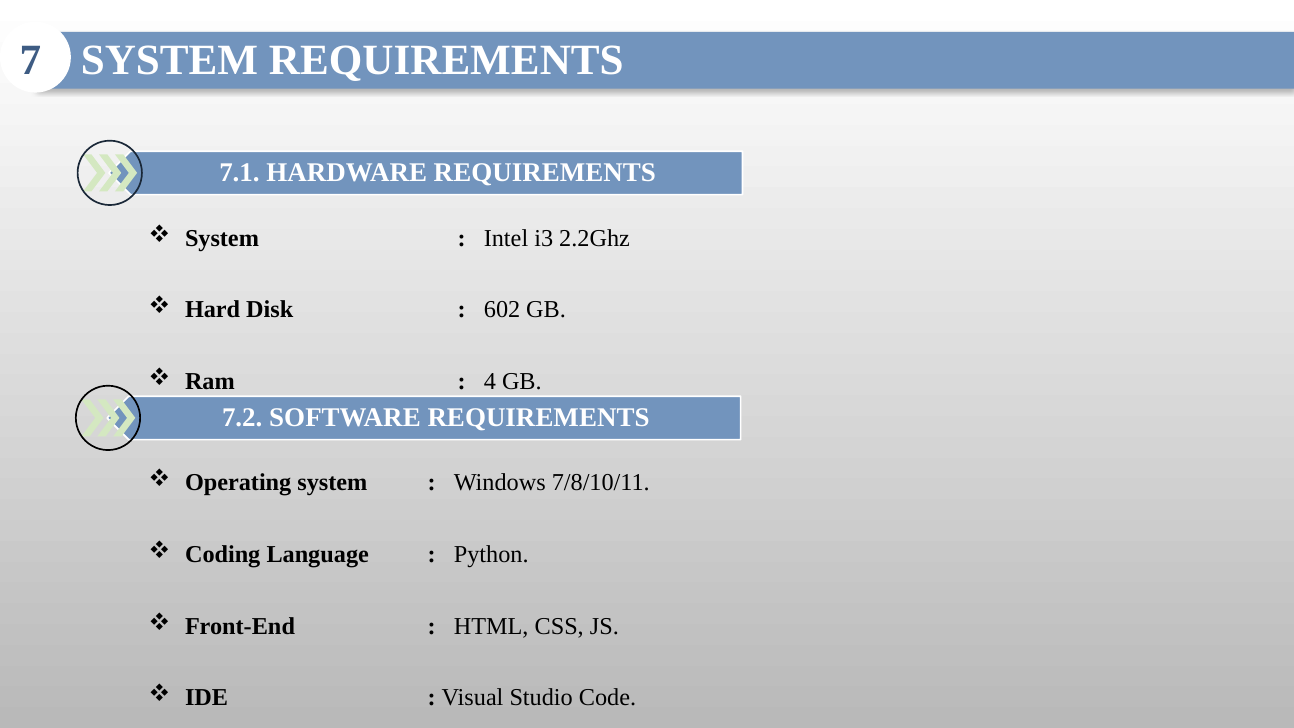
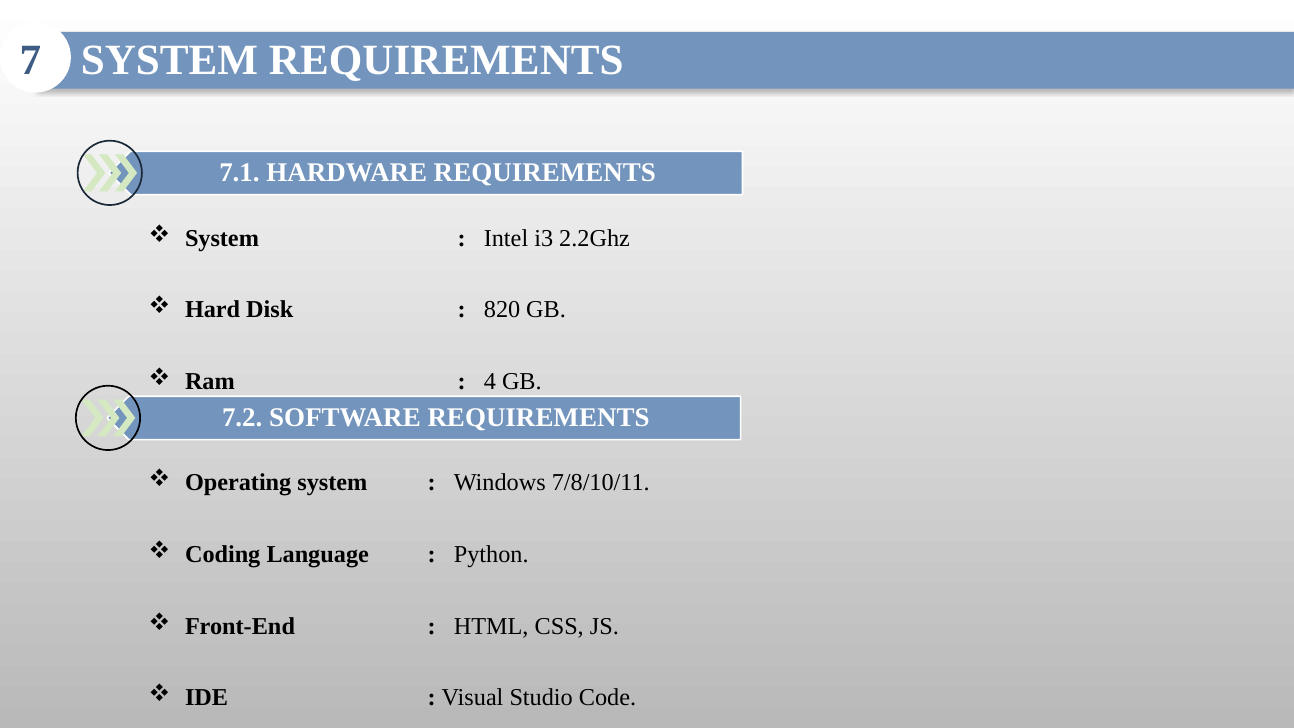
602: 602 -> 820
